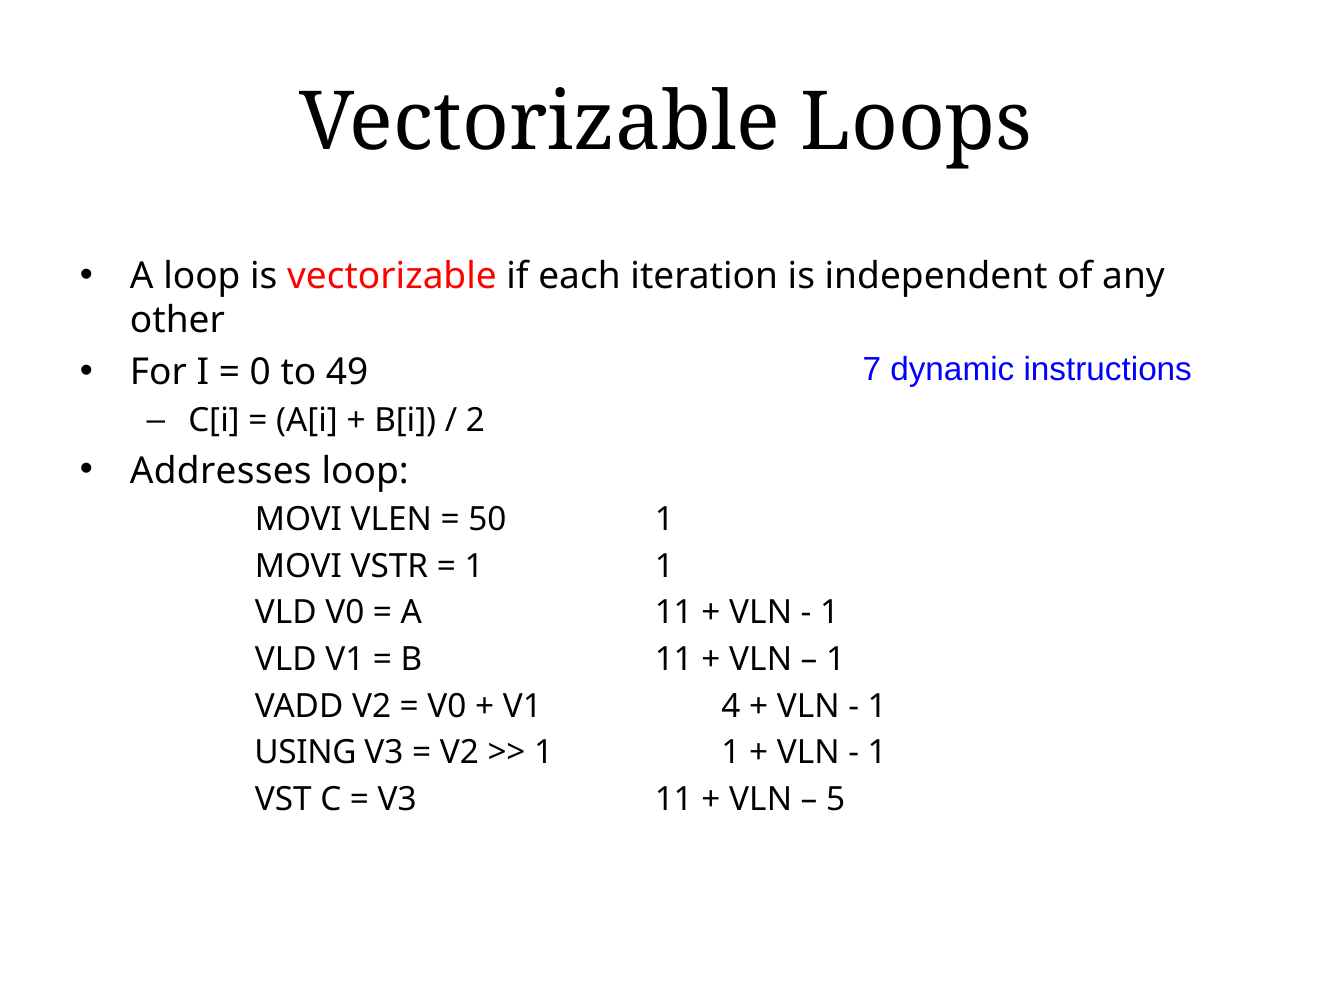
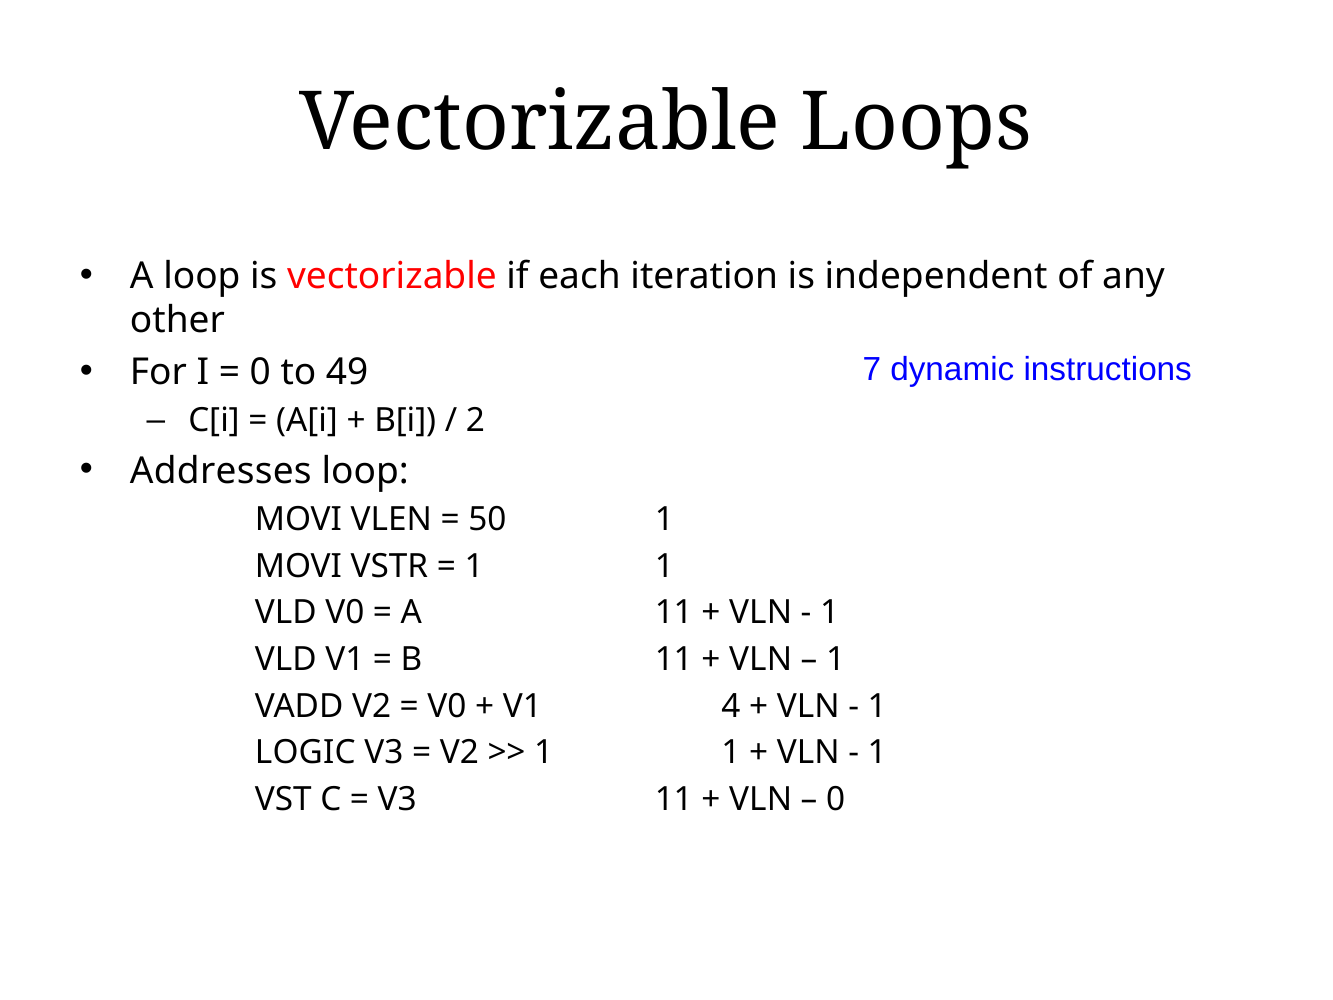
USING: USING -> LOGIC
5 at (836, 799): 5 -> 0
